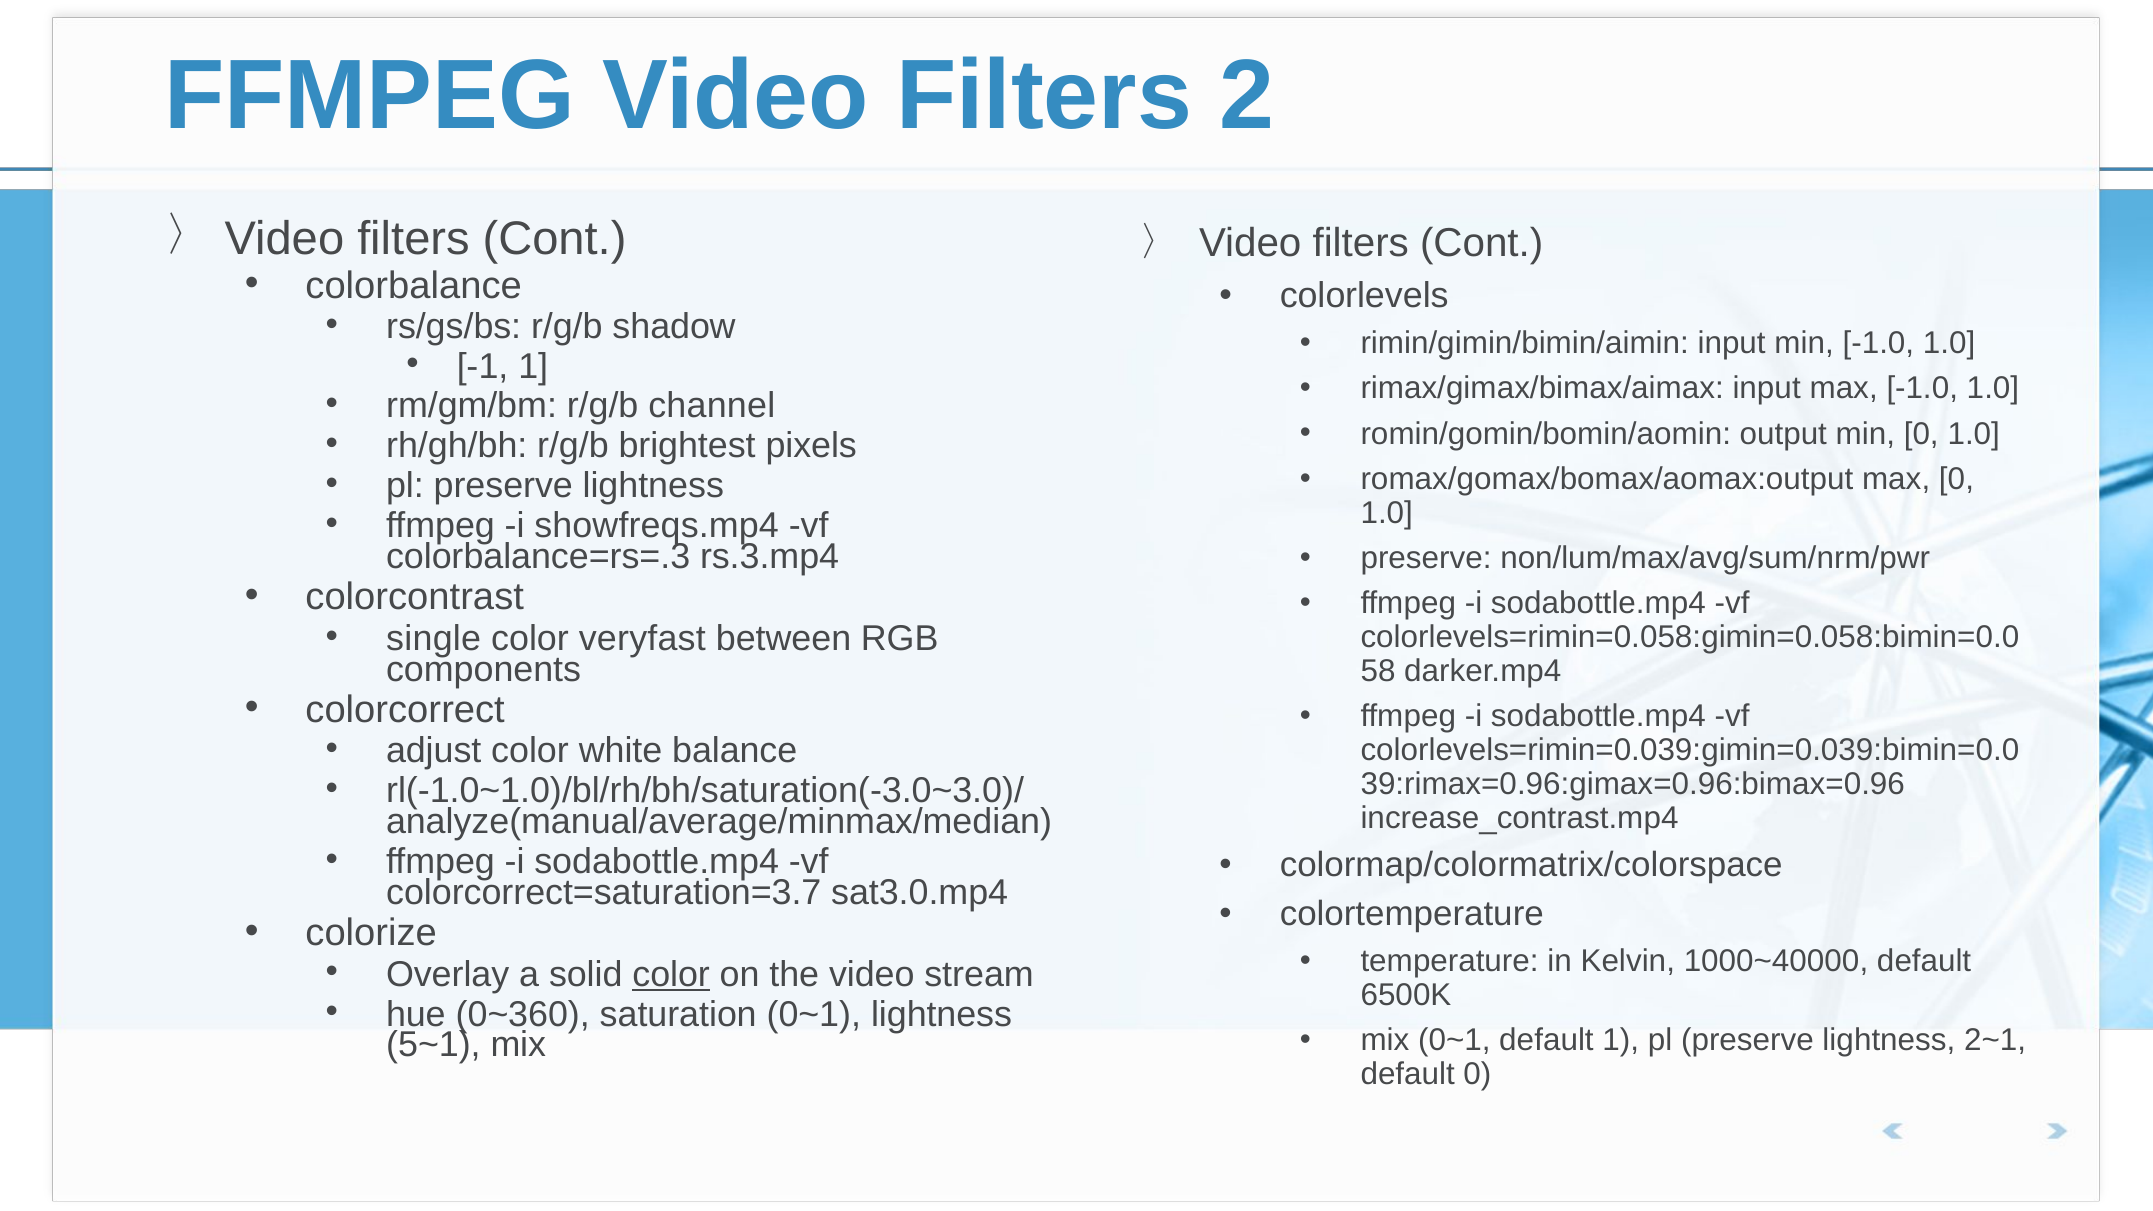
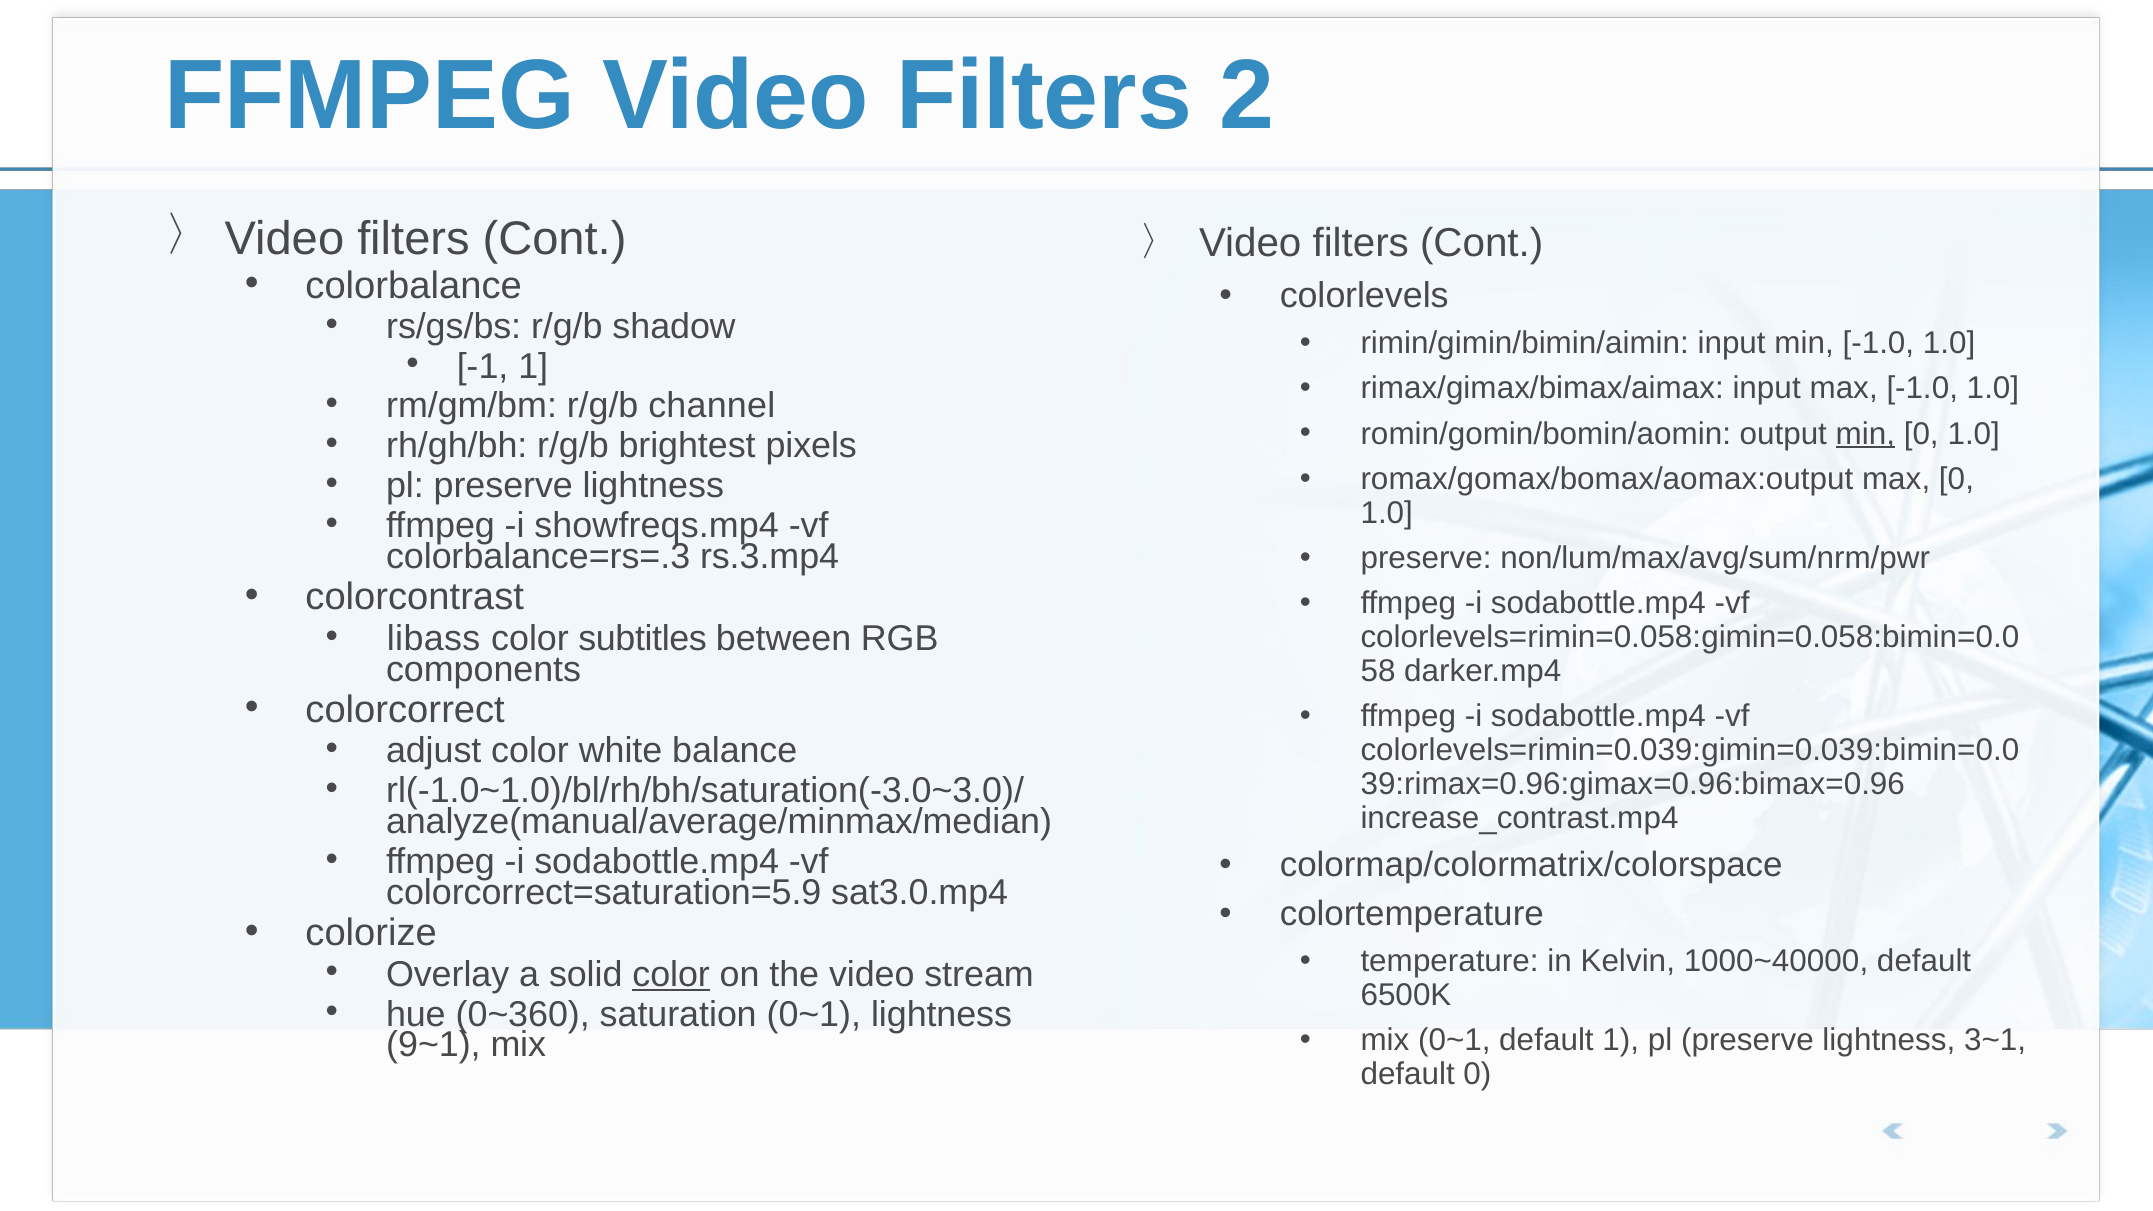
min at (1865, 434) underline: none -> present
single: single -> libass
veryfast: veryfast -> subtitles
colorcorrect=saturation=3.7: colorcorrect=saturation=3.7 -> colorcorrect=saturation=5.9
2~1: 2~1 -> 3~1
5~1: 5~1 -> 9~1
